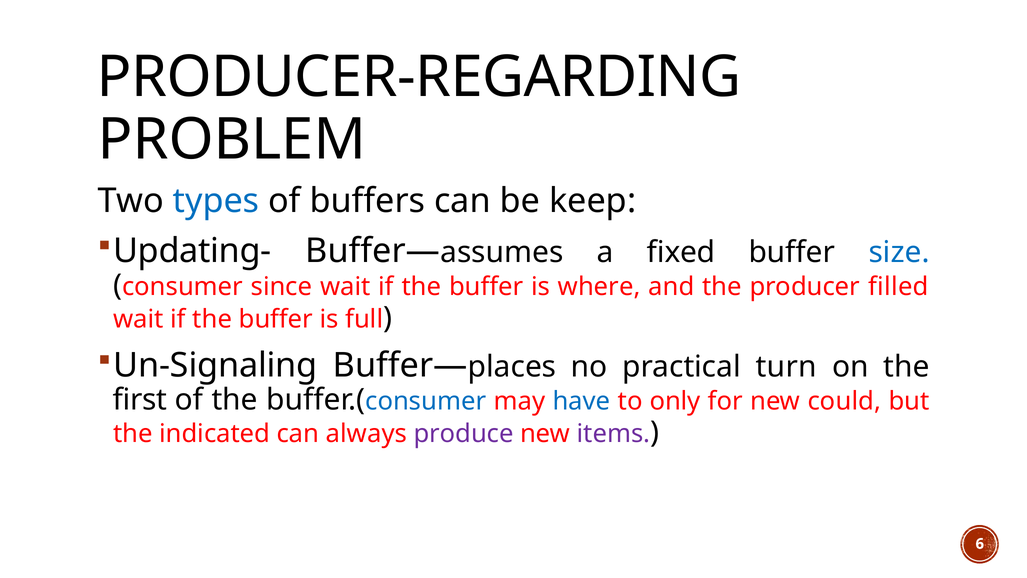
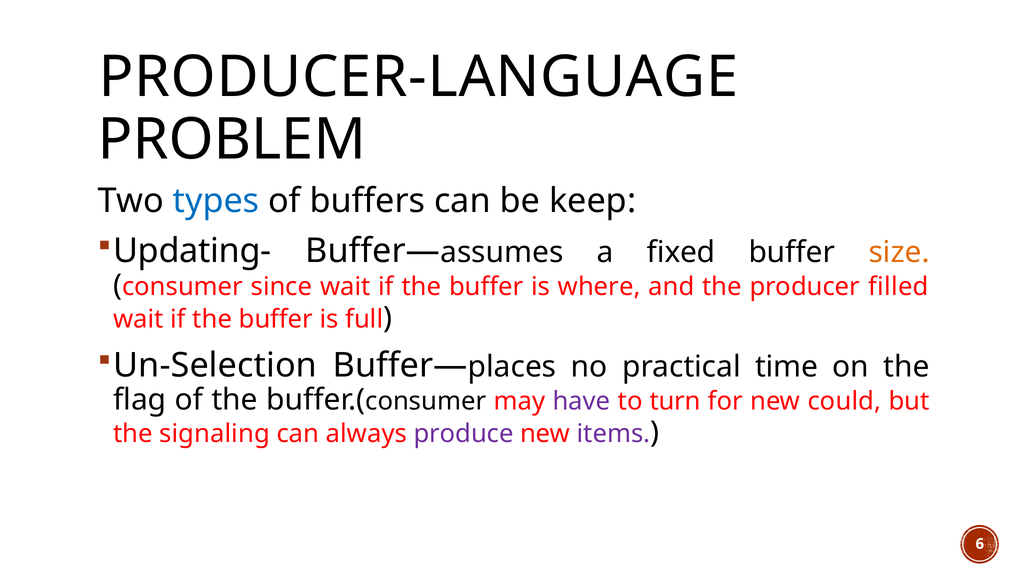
PRODUCER-REGARDING: PRODUCER-REGARDING -> PRODUCER-LANGUAGE
size colour: blue -> orange
Un-Signaling: Un-Signaling -> Un-Selection
turn: turn -> time
first: first -> flag
consumer at (426, 401) colour: blue -> black
have colour: blue -> purple
only: only -> turn
indicated: indicated -> signaling
